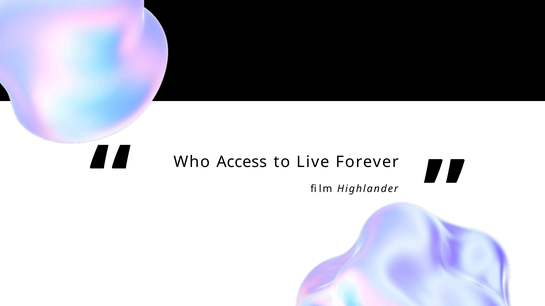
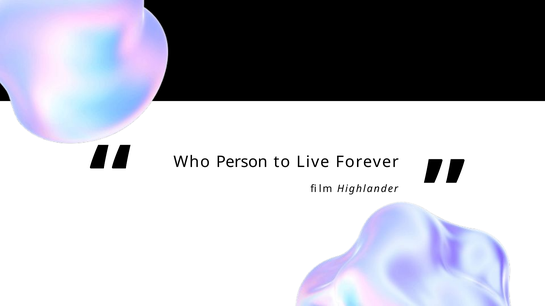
Access: Access -> Person
